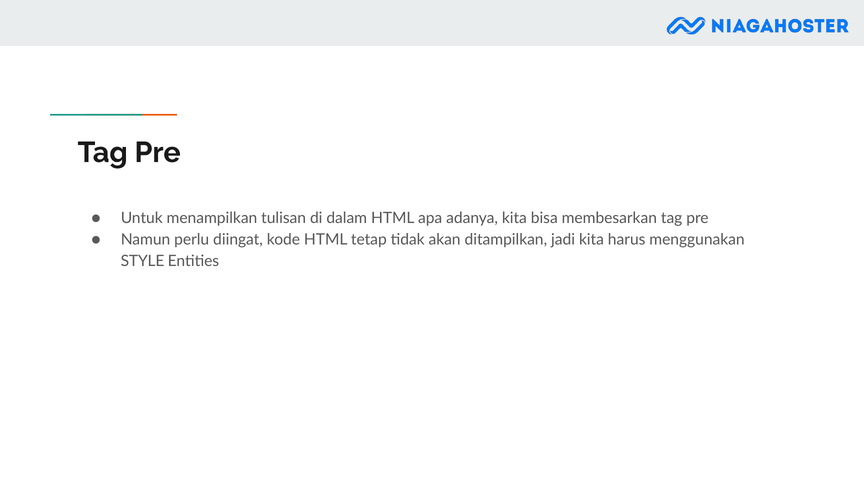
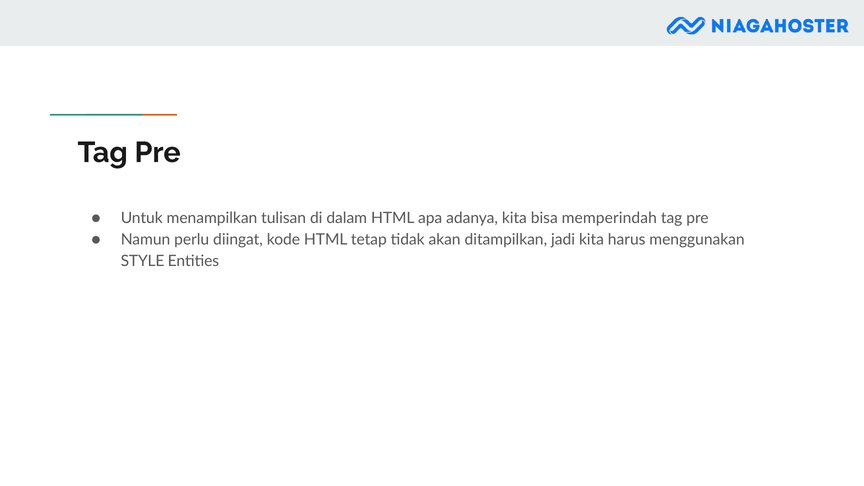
membesarkan: membesarkan -> memperindah
